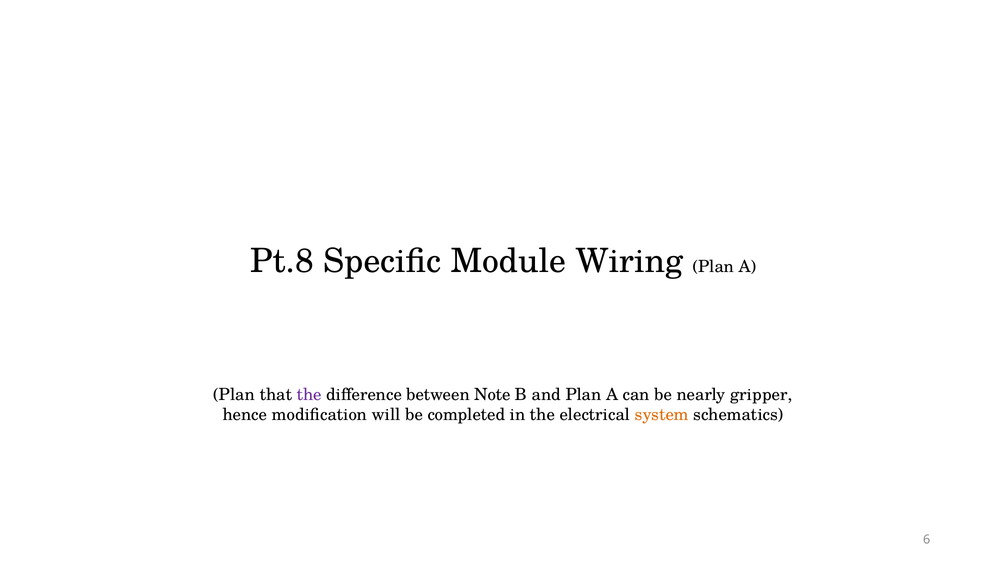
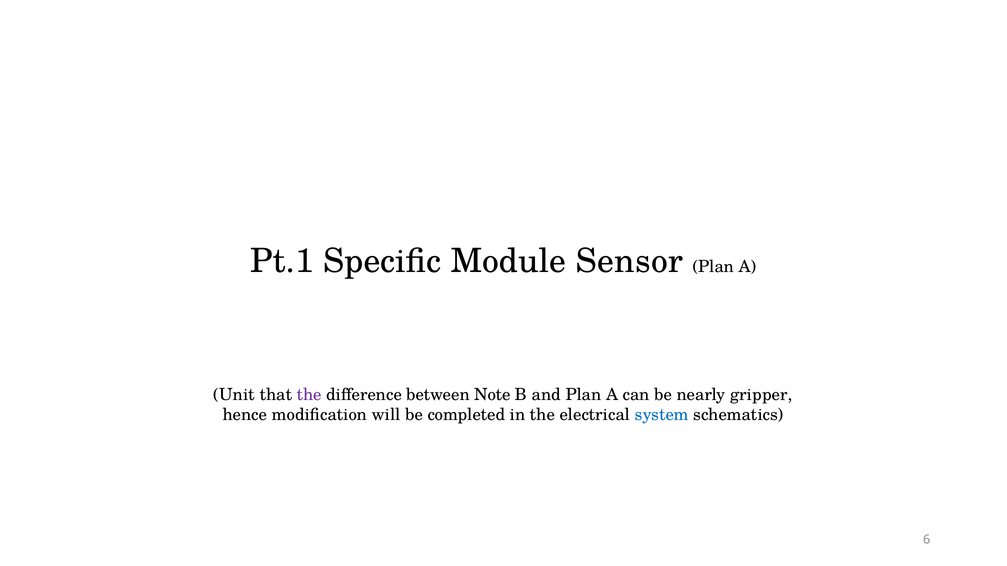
Pt.8: Pt.8 -> Pt.1
Wiring: Wiring -> Sensor
Plan at (234, 395): Plan -> Unit
system colour: orange -> blue
